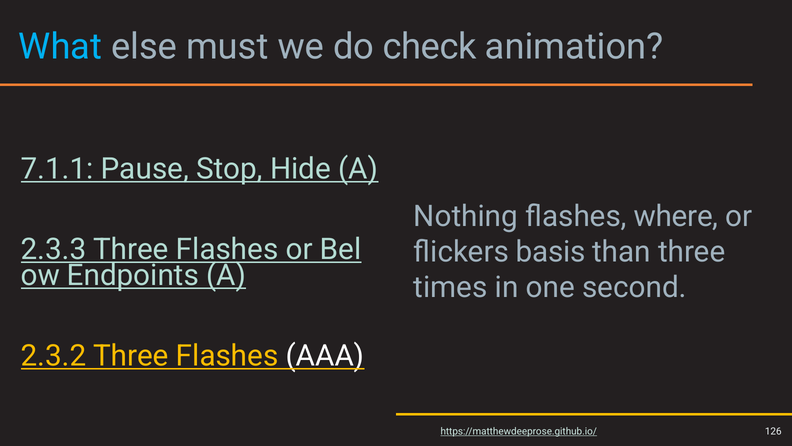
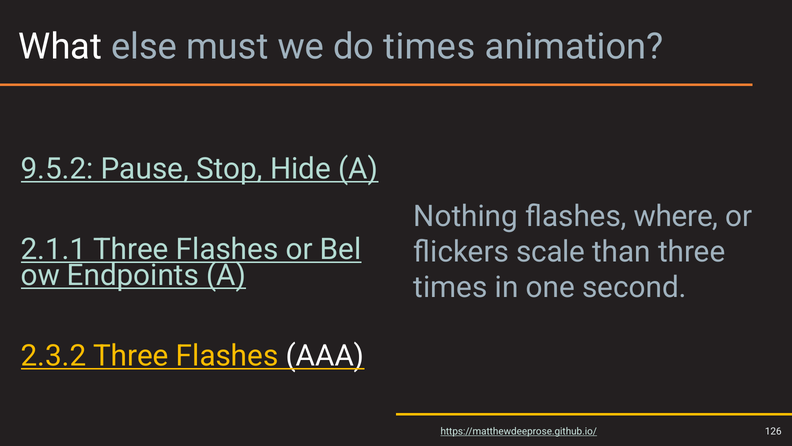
What colour: light blue -> white
do check: check -> times
7.1.1: 7.1.1 -> 9.5.2
2.3.3: 2.3.3 -> 2.1.1
basis: basis -> scale
